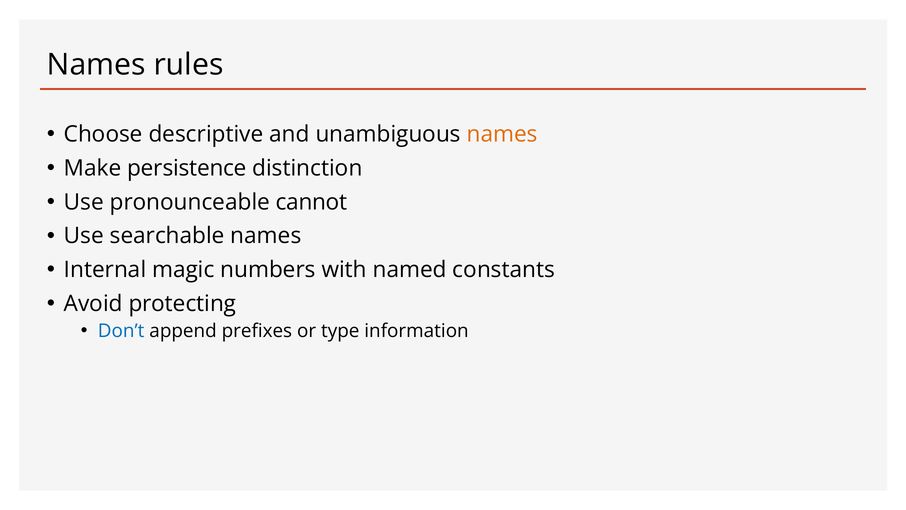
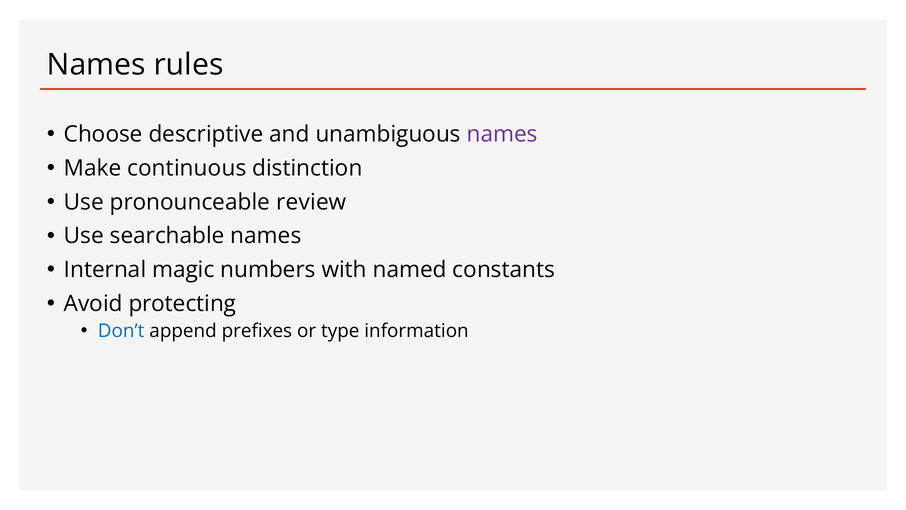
names at (502, 134) colour: orange -> purple
persistence: persistence -> continuous
cannot: cannot -> review
